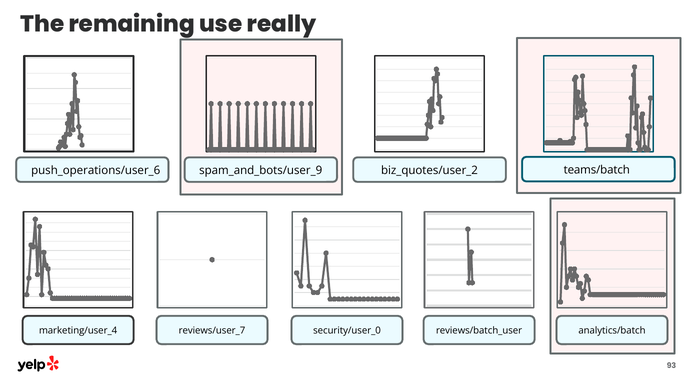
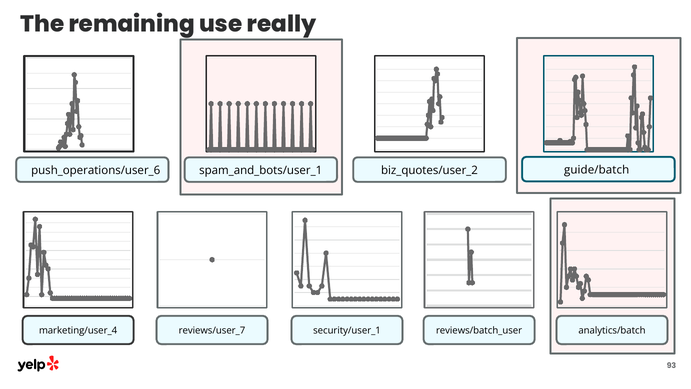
spam_and_bots/user_9: spam_and_bots/user_9 -> spam_and_bots/user_1
teams/batch: teams/batch -> guide/batch
security/user_0: security/user_0 -> security/user_1
